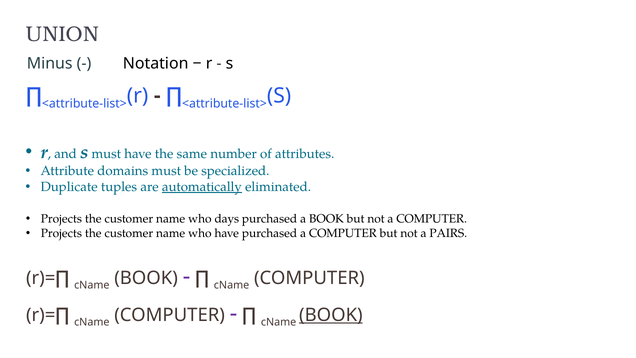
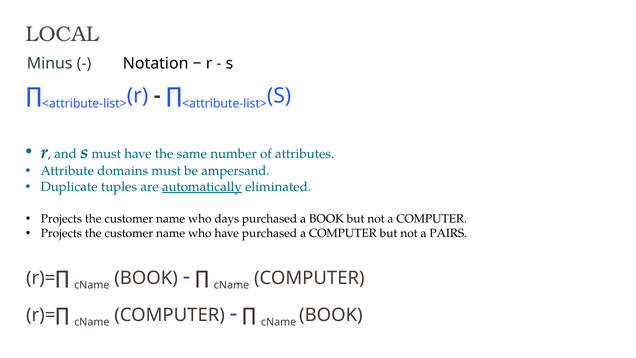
UNION: UNION -> LOCAL
specialized: specialized -> ampersand
BOOK at (331, 315) underline: present -> none
